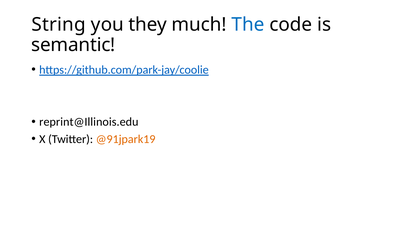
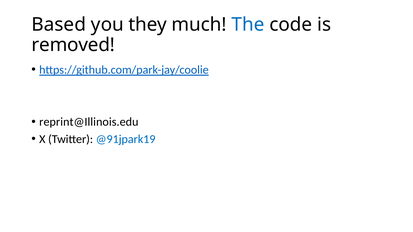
String: String -> Based
semantic: semantic -> removed
@91jpark19 colour: orange -> blue
